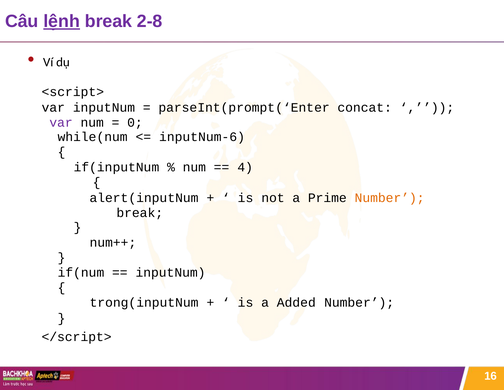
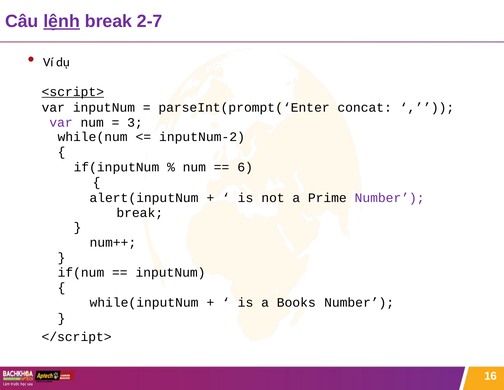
2-8: 2-8 -> 2-7
<script> underline: none -> present
0: 0 -> 3
inputNum-6: inputNum-6 -> inputNum-2
4: 4 -> 6
Number at (390, 198) colour: orange -> purple
trong(inputNum: trong(inputNum -> while(inputNum
Added: Added -> Books
